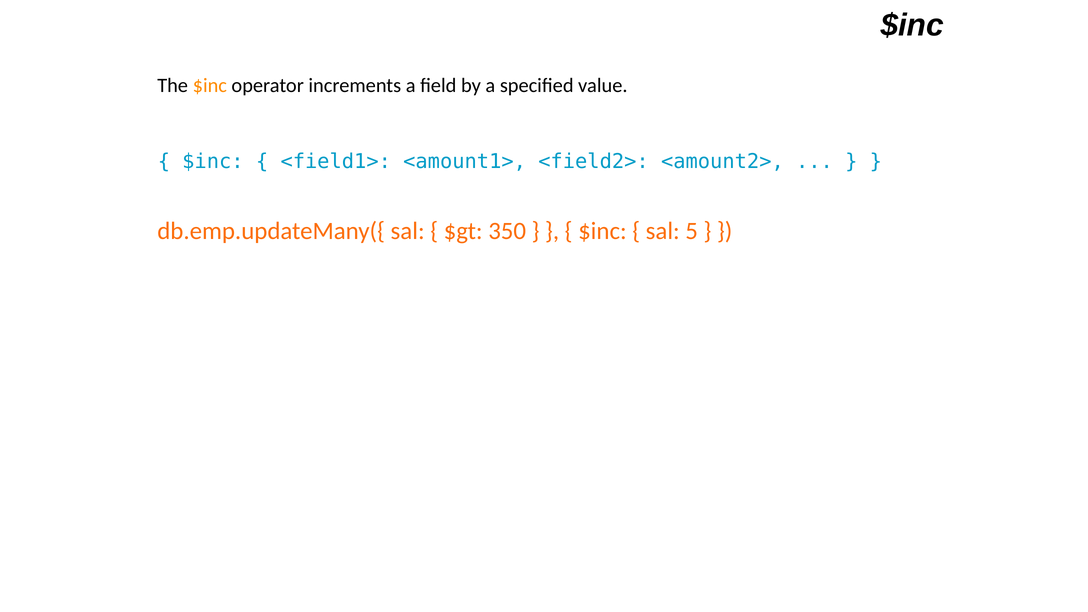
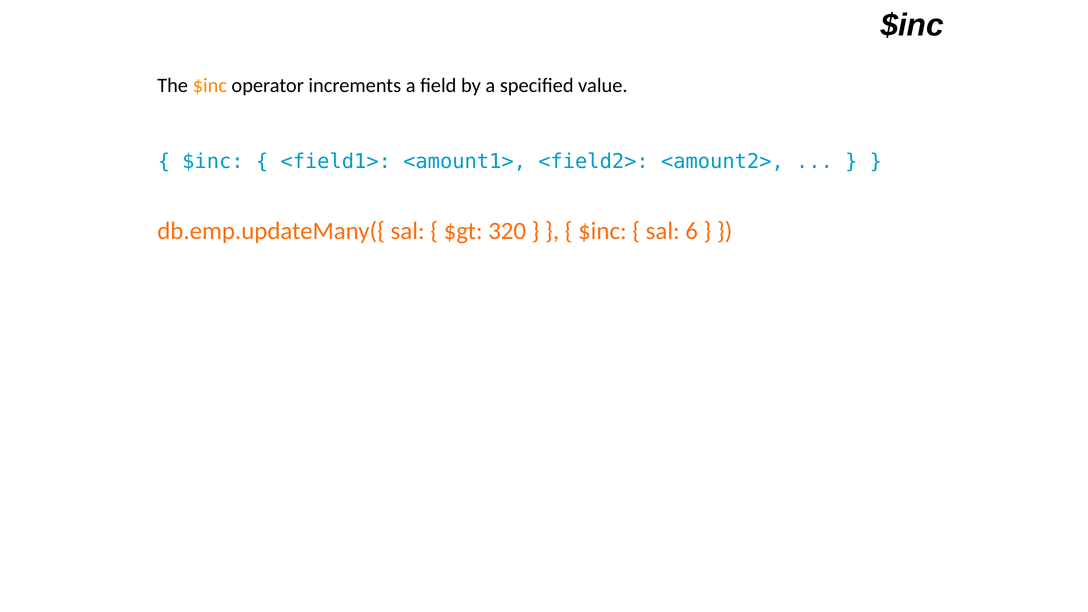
350: 350 -> 320
5: 5 -> 6
